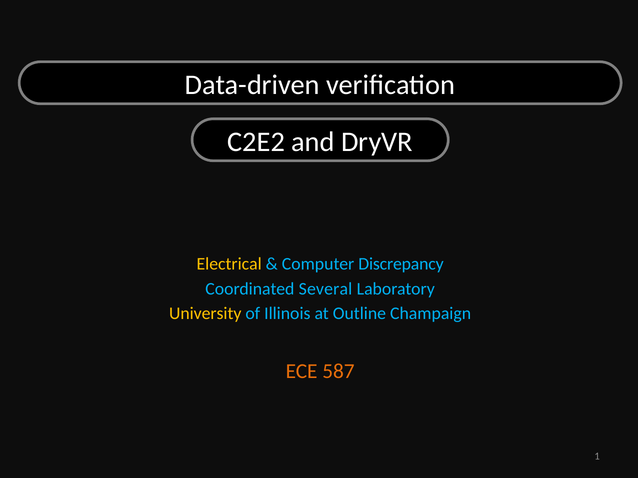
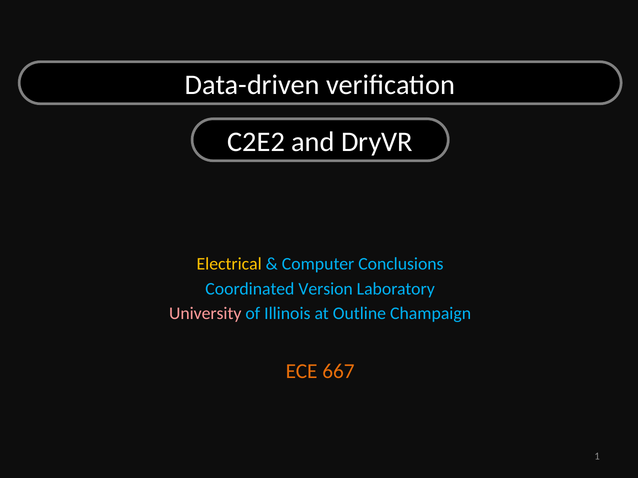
Discrepancy: Discrepancy -> Conclusions
Several: Several -> Version
University colour: yellow -> pink
587: 587 -> 667
